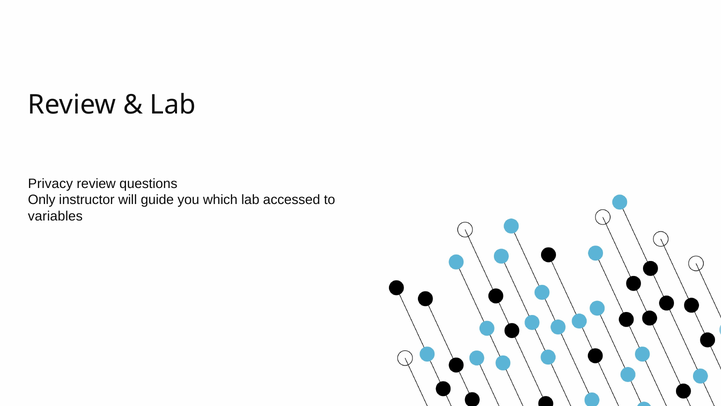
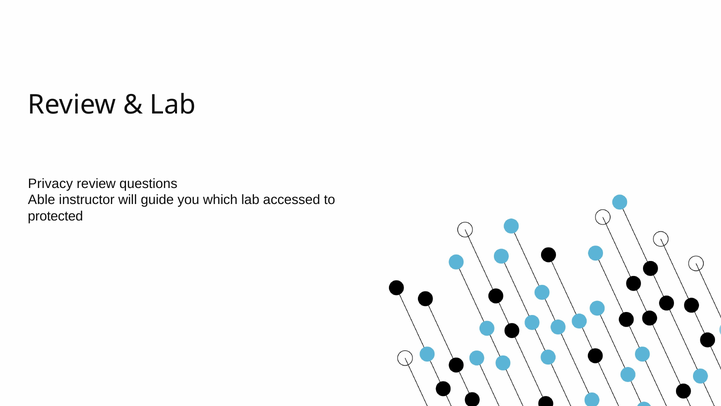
Only: Only -> Able
variables: variables -> protected
